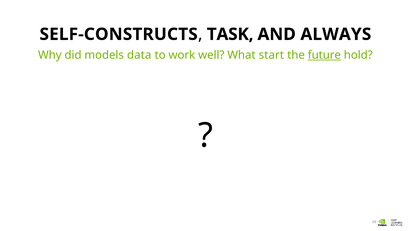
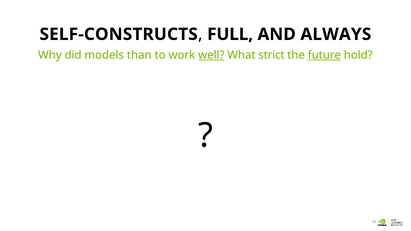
TASK: TASK -> FULL
data: data -> than
well underline: none -> present
start: start -> strict
